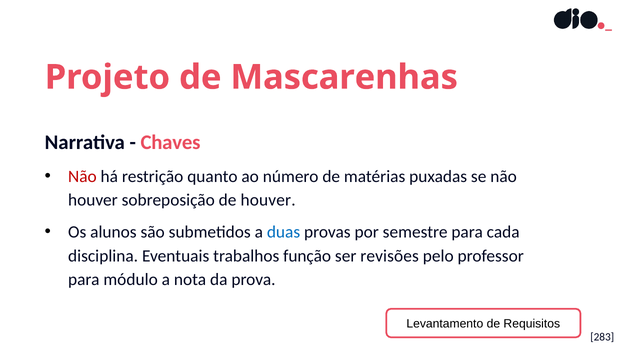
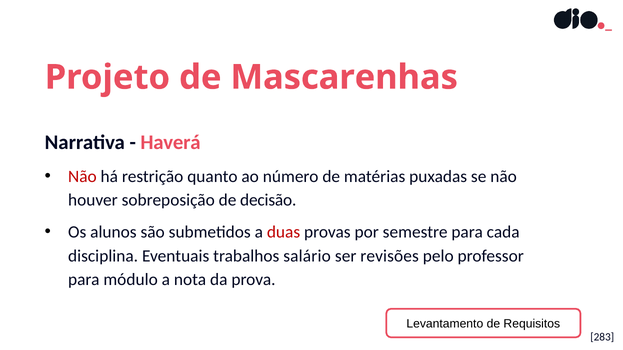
Chaves: Chaves -> Haverá
de houver: houver -> decisão
duas colour: blue -> red
função: função -> salário
